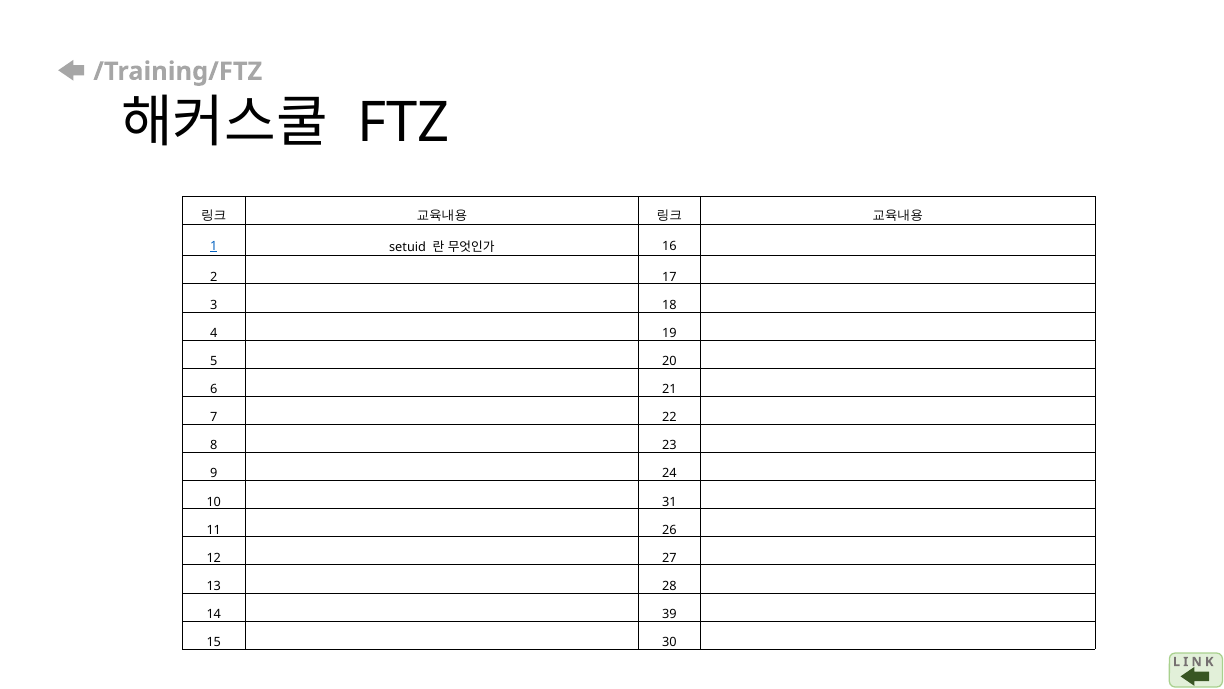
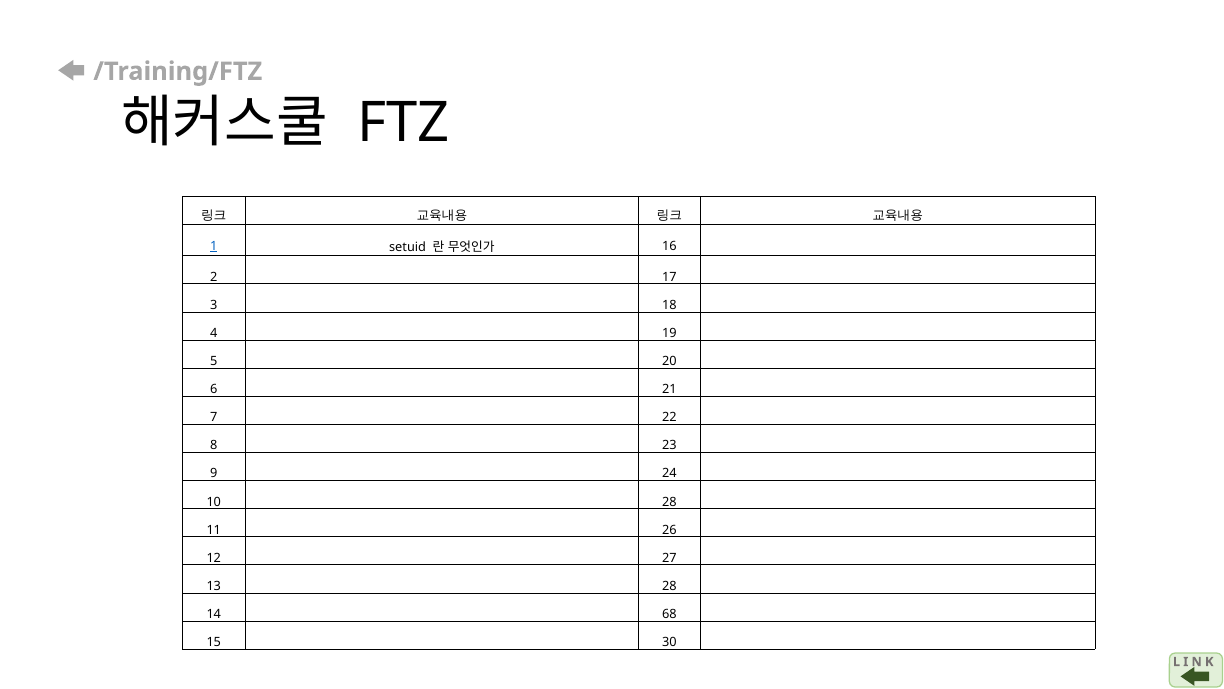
10 31: 31 -> 28
39: 39 -> 68
